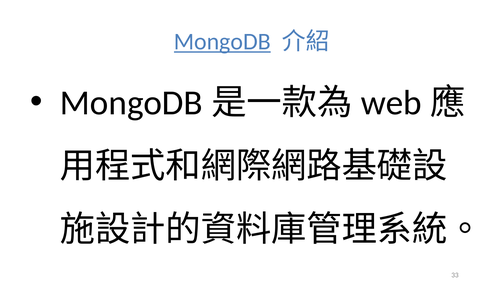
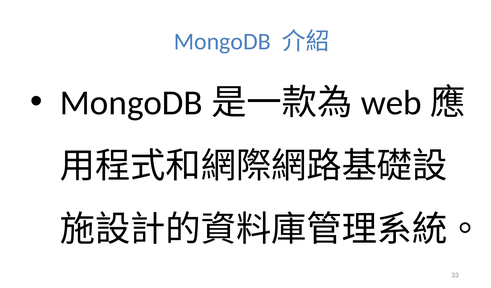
MongoDB underline: present -> none
